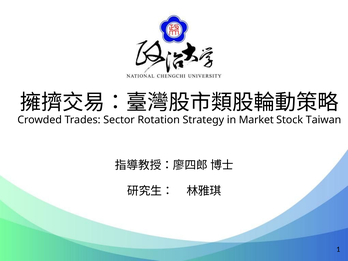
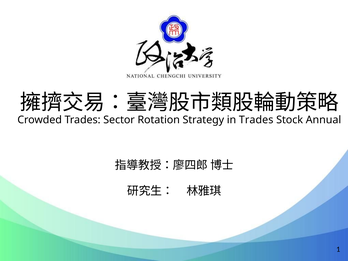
in Market: Market -> Trades
Taiwan: Taiwan -> Annual
